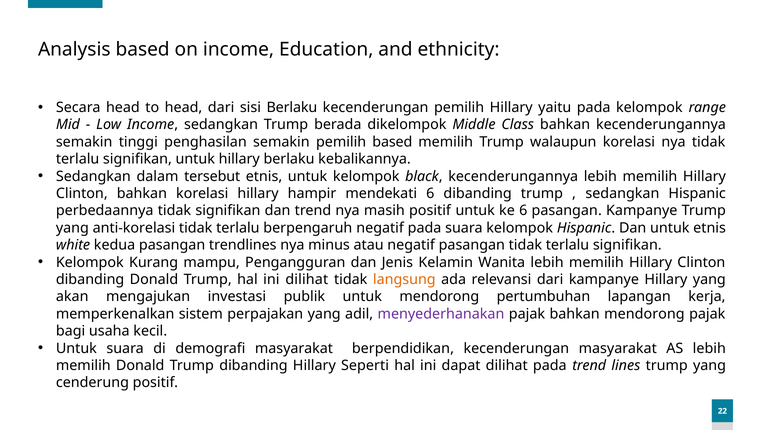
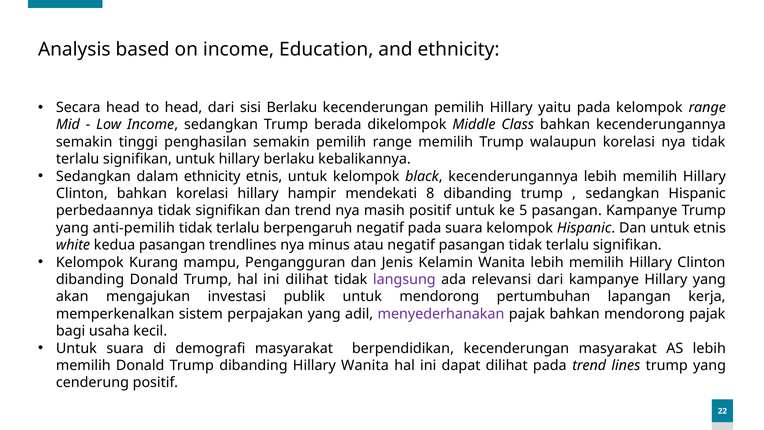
pemilih based: based -> range
dalam tersebut: tersebut -> ethnicity
mendekati 6: 6 -> 8
ke 6: 6 -> 5
anti-korelasi: anti-korelasi -> anti-pemilih
langsung colour: orange -> purple
Hillary Seperti: Seperti -> Wanita
